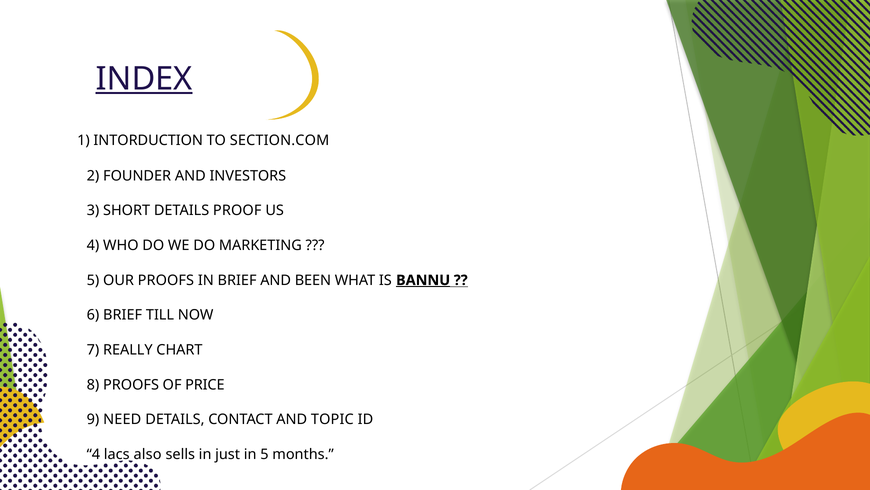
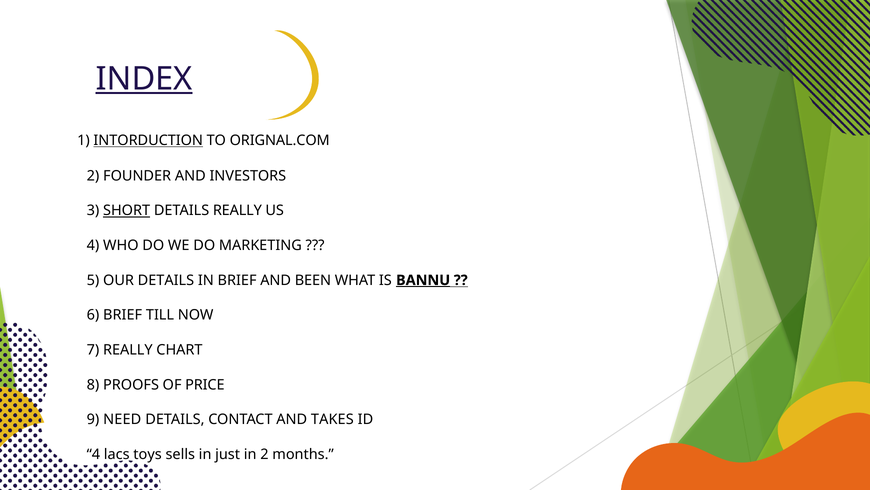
INTORDUCTION underline: none -> present
SECTION.COM: SECTION.COM -> ORIGNAL.COM
SHORT underline: none -> present
DETAILS PROOF: PROOF -> REALLY
OUR PROOFS: PROOFS -> DETAILS
TOPIC: TOPIC -> TAKES
also: also -> toys
in 5: 5 -> 2
